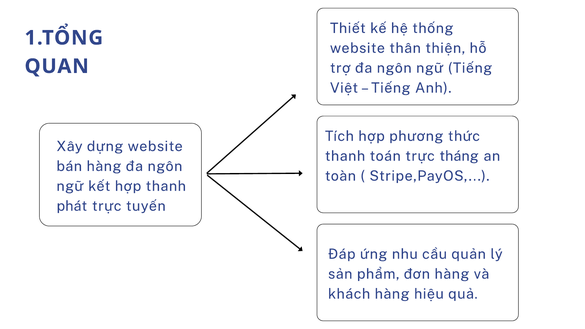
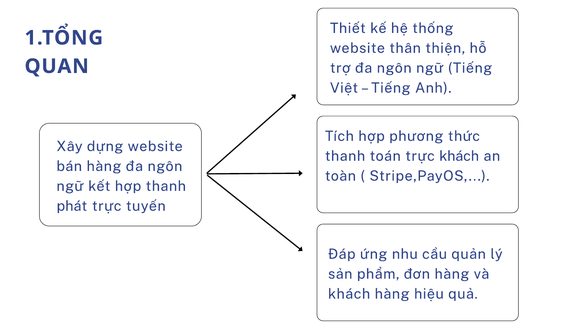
trực tháng: tháng -> khách
